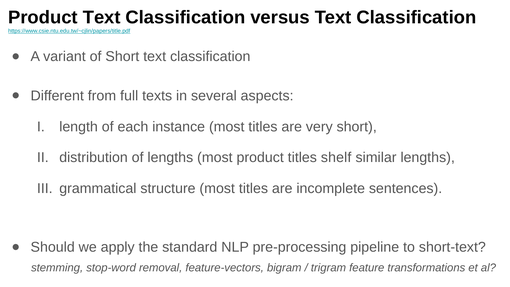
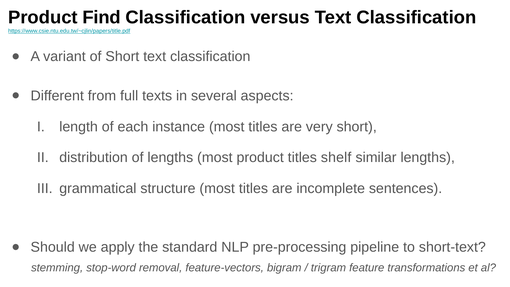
Product Text: Text -> Find
